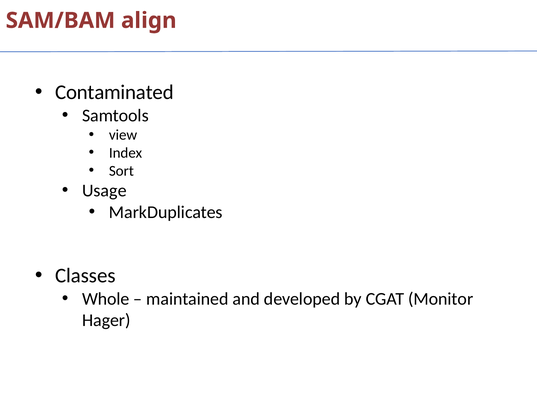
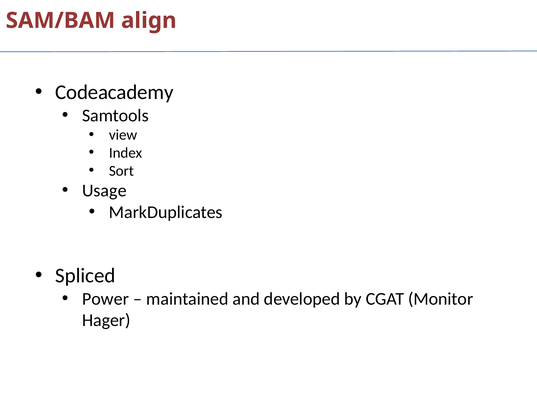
Contaminated: Contaminated -> Codeacademy
Classes: Classes -> Spliced
Whole: Whole -> Power
